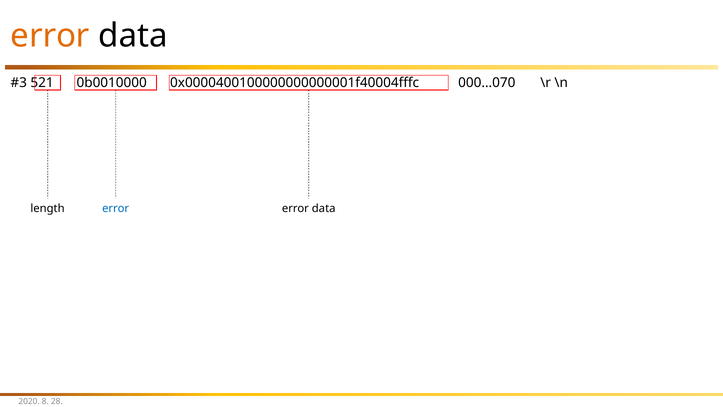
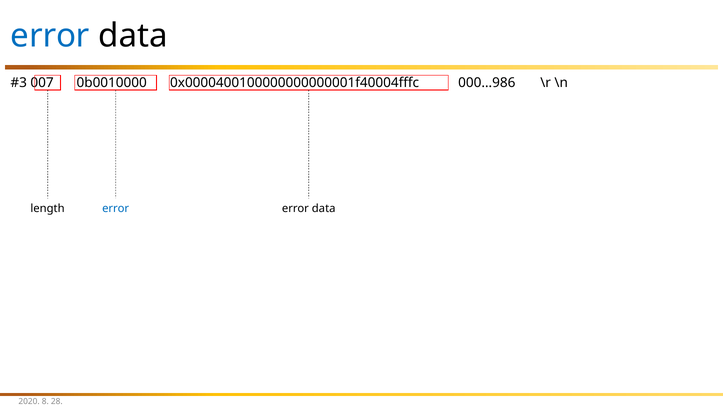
error at (50, 36) colour: orange -> blue
521: 521 -> 007
000…070: 000…070 -> 000…986
